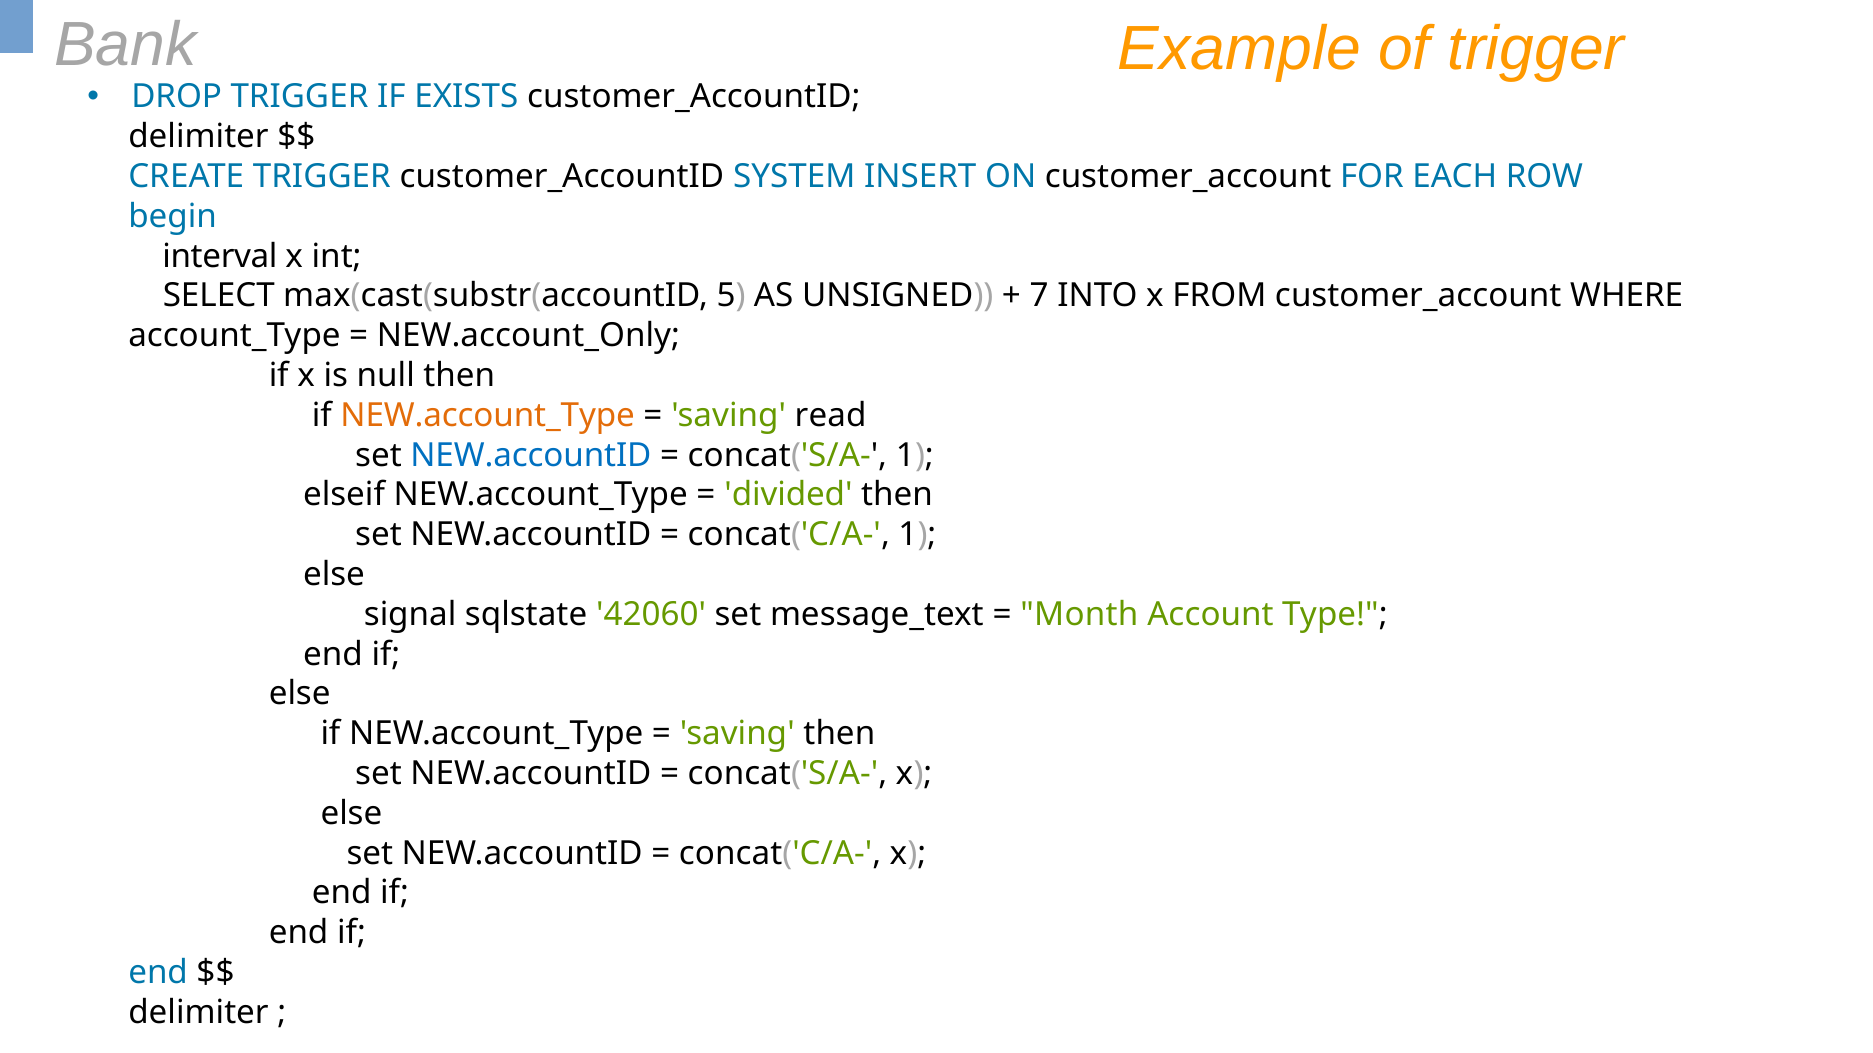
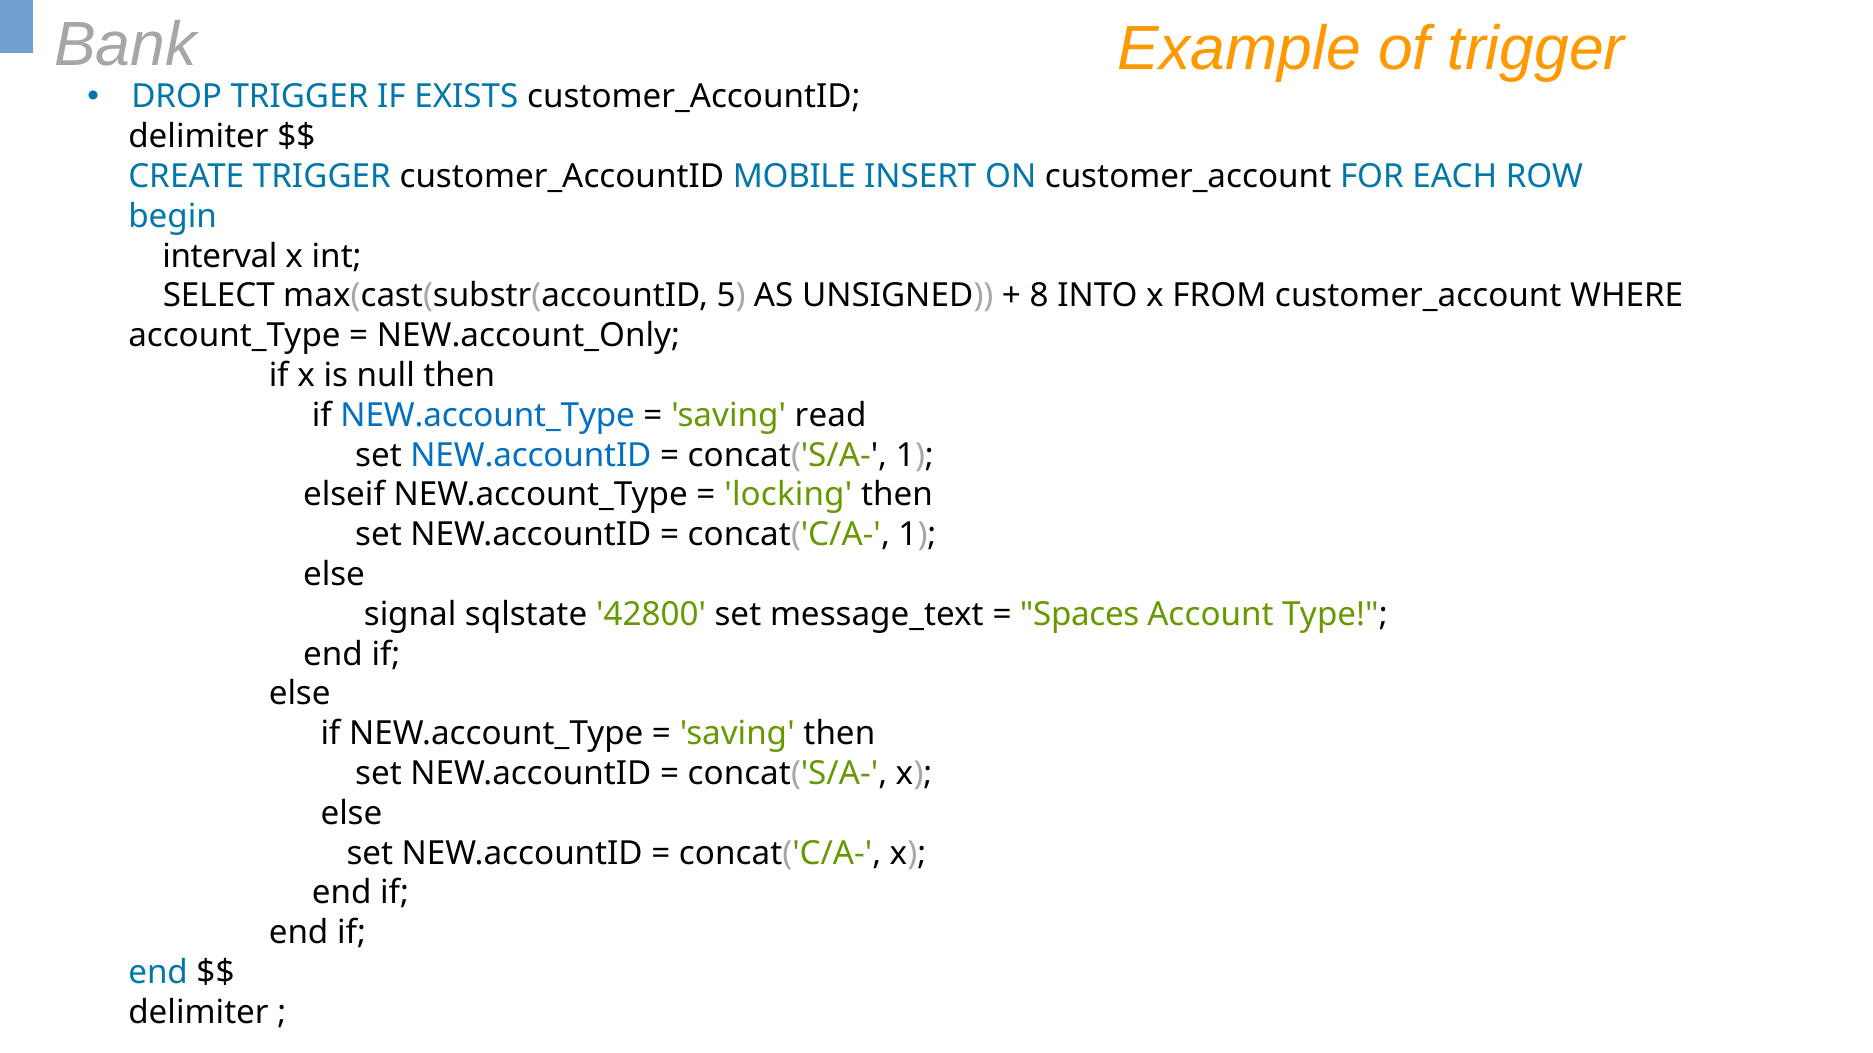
SYSTEM: SYSTEM -> MOBILE
7: 7 -> 8
NEW.account_Type at (488, 416) colour: orange -> blue
divided: divided -> locking
42060: 42060 -> 42800
Month: Month -> Spaces
